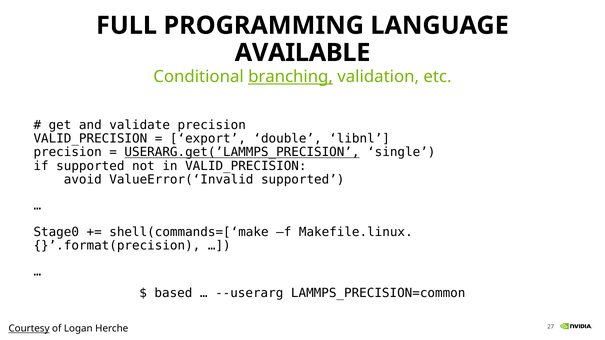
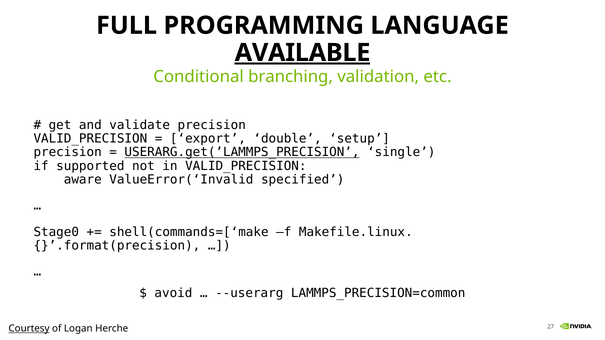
AVAILABLE underline: none -> present
branching underline: present -> none
libnl: libnl -> setup
avoid: avoid -> aware
ValueError(‘Invalid supported: supported -> specified
based: based -> avoid
